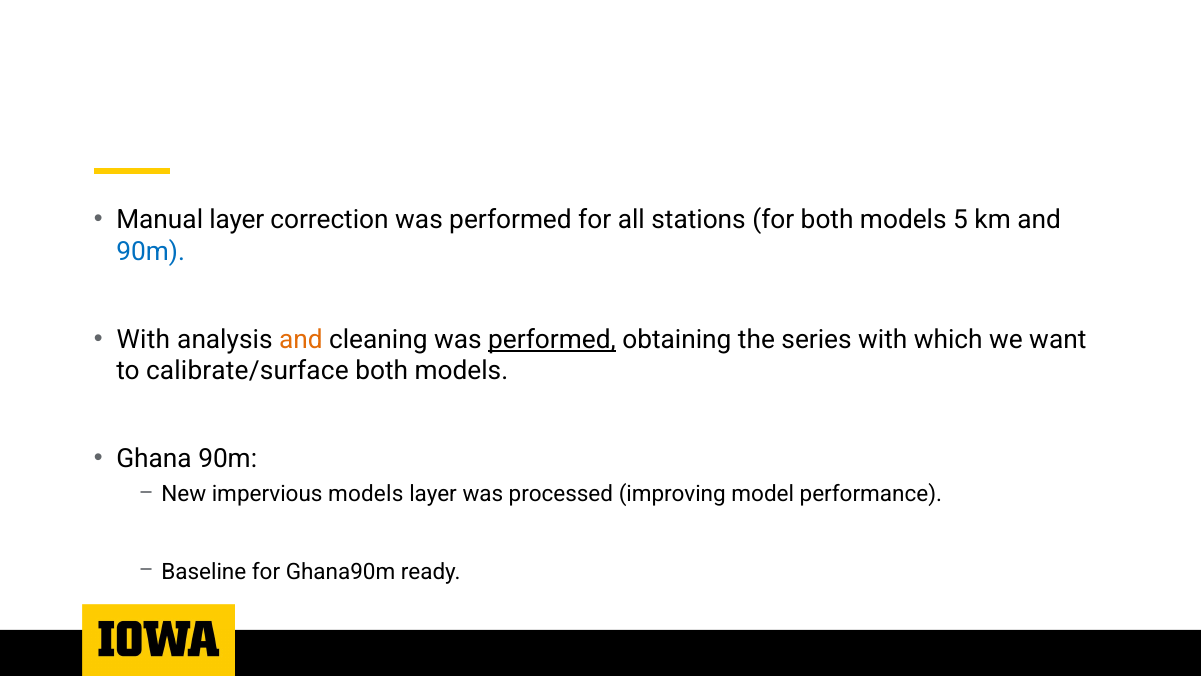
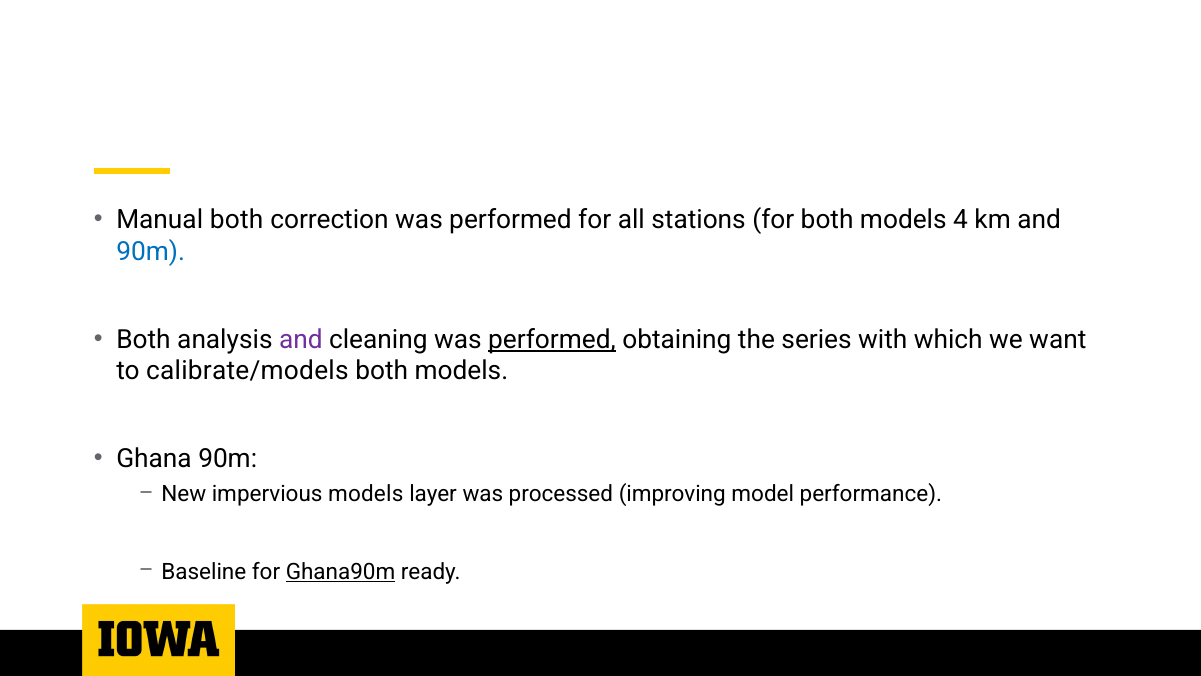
Manual layer: layer -> both
5: 5 -> 4
With at (143, 339): With -> Both
and at (301, 339) colour: orange -> purple
calibrate/surface: calibrate/surface -> calibrate/models
Ghana90m underline: none -> present
